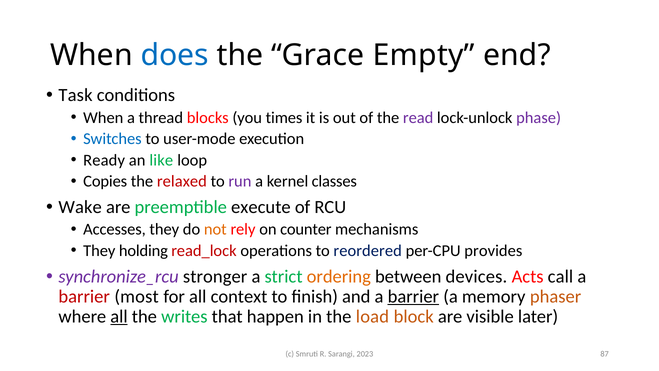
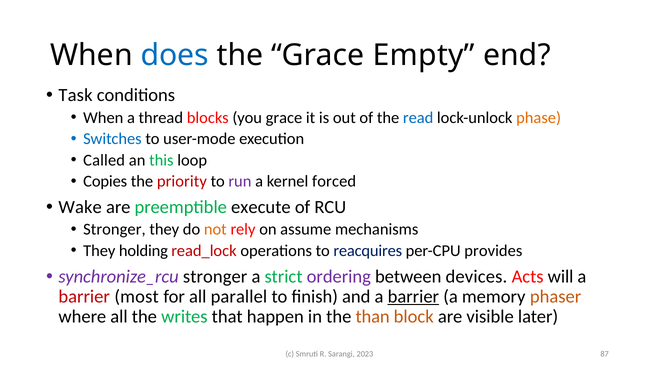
you times: times -> grace
read colour: purple -> blue
phase colour: purple -> orange
Ready: Ready -> Called
like: like -> this
relaxed: relaxed -> priority
classes: classes -> forced
Accesses at (115, 229): Accesses -> Stronger
counter: counter -> assume
reordered: reordered -> reacquires
ordering colour: orange -> purple
call: call -> will
context: context -> parallel
all at (119, 316) underline: present -> none
load: load -> than
